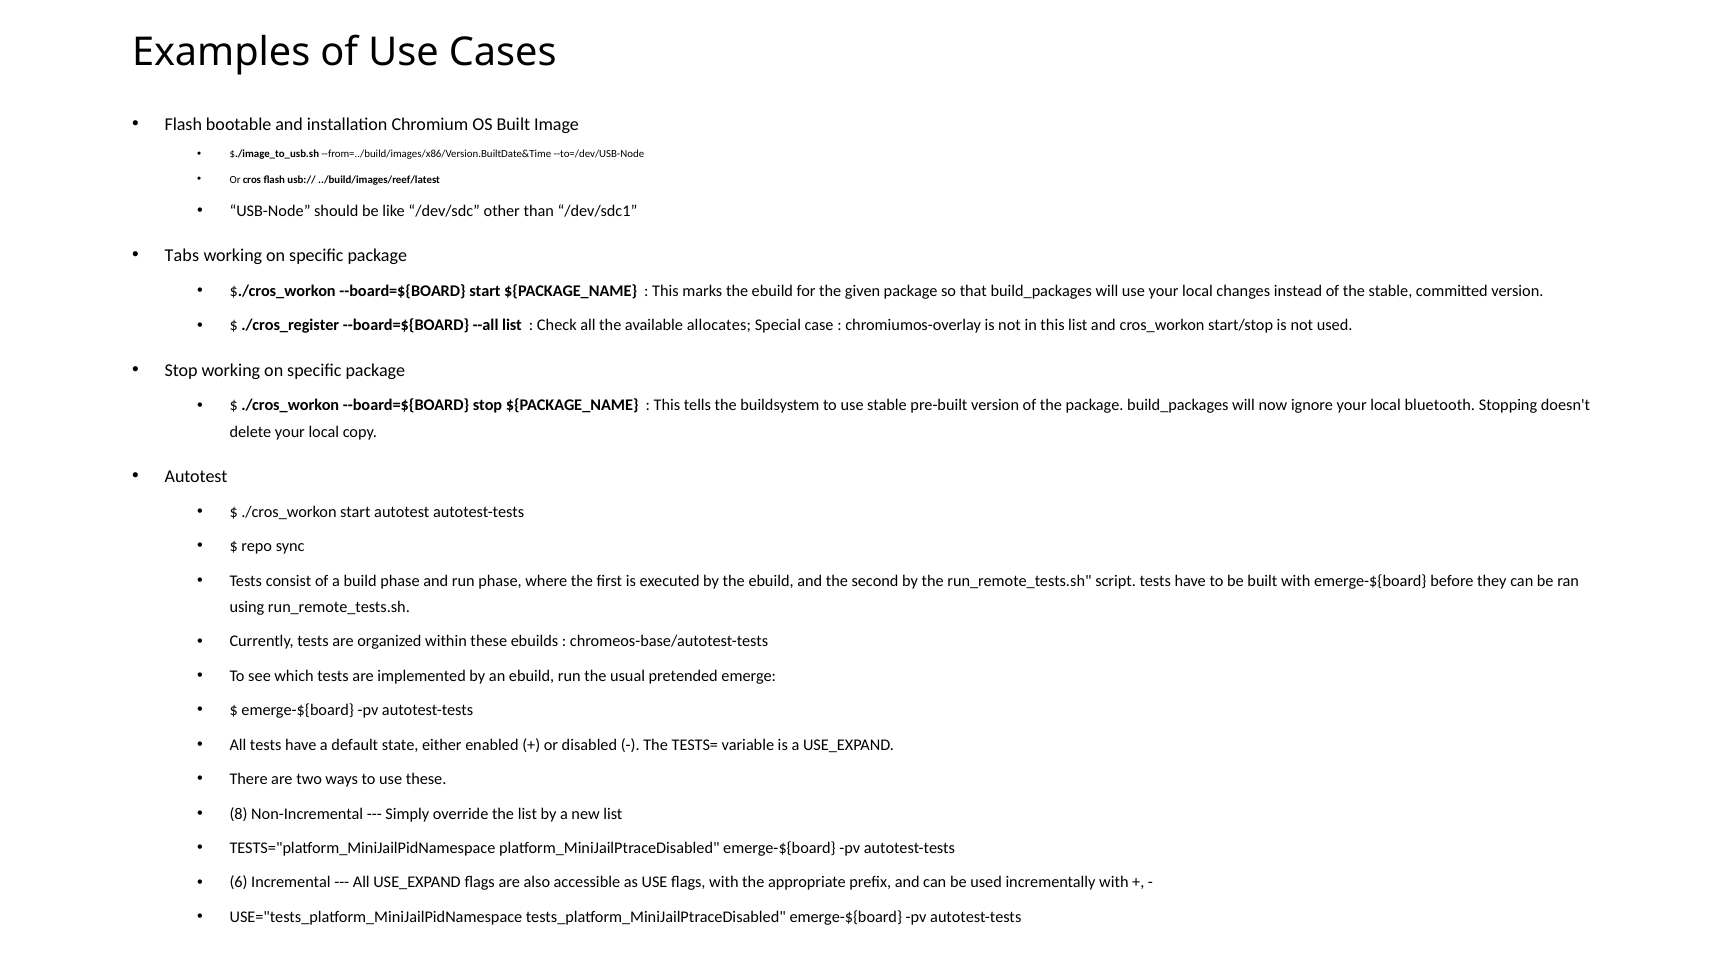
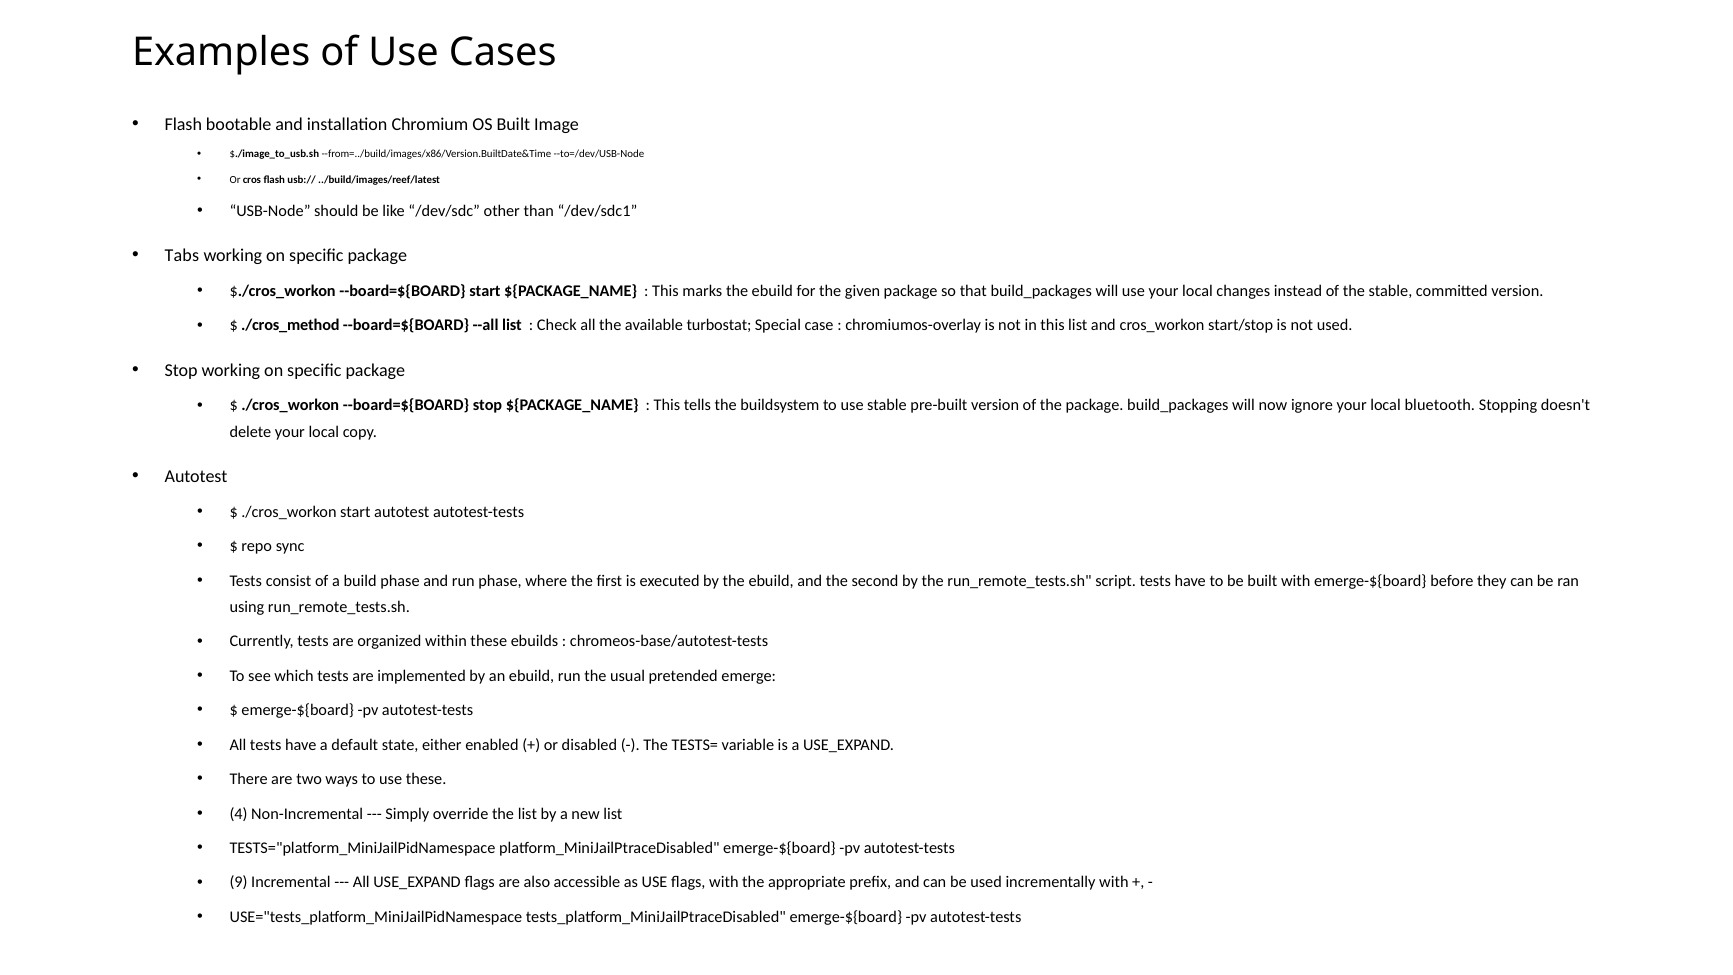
./cros_register: ./cros_register -> ./cros_method
allocates: allocates -> turbostat
8: 8 -> 4
6: 6 -> 9
